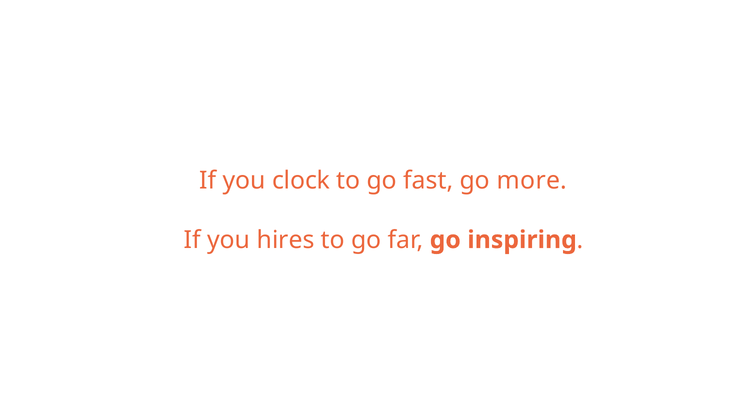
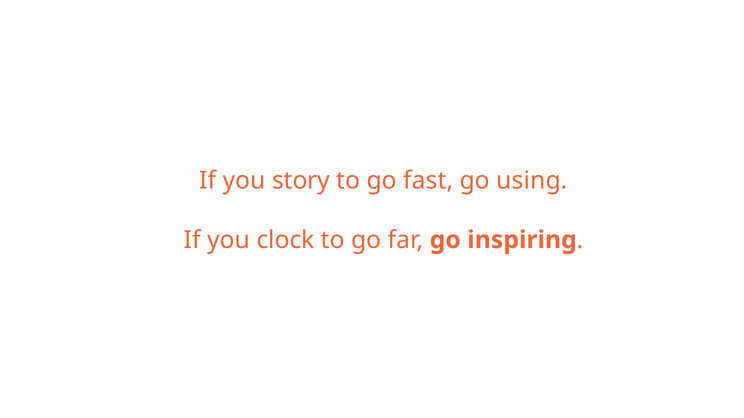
clock: clock -> story
more: more -> using
hires: hires -> clock
